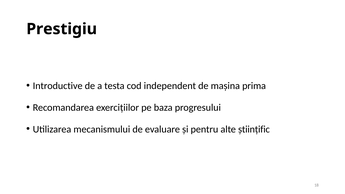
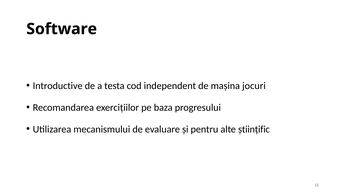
Prestigiu: Prestigiu -> Software
prima: prima -> jocuri
